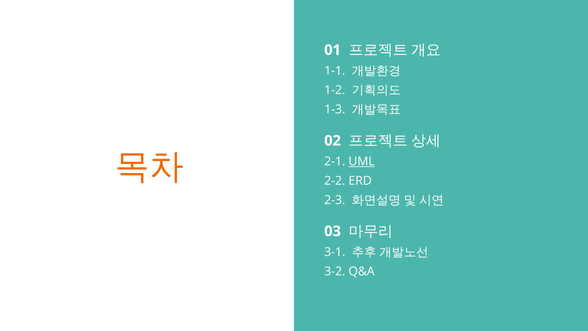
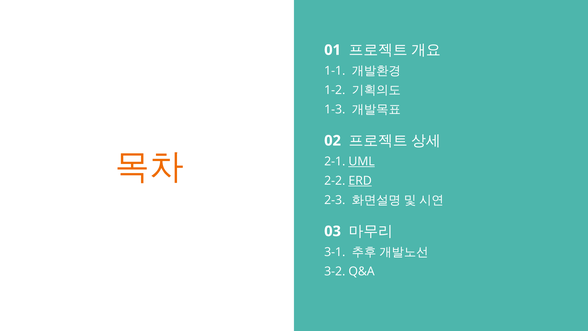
ERD underline: none -> present
